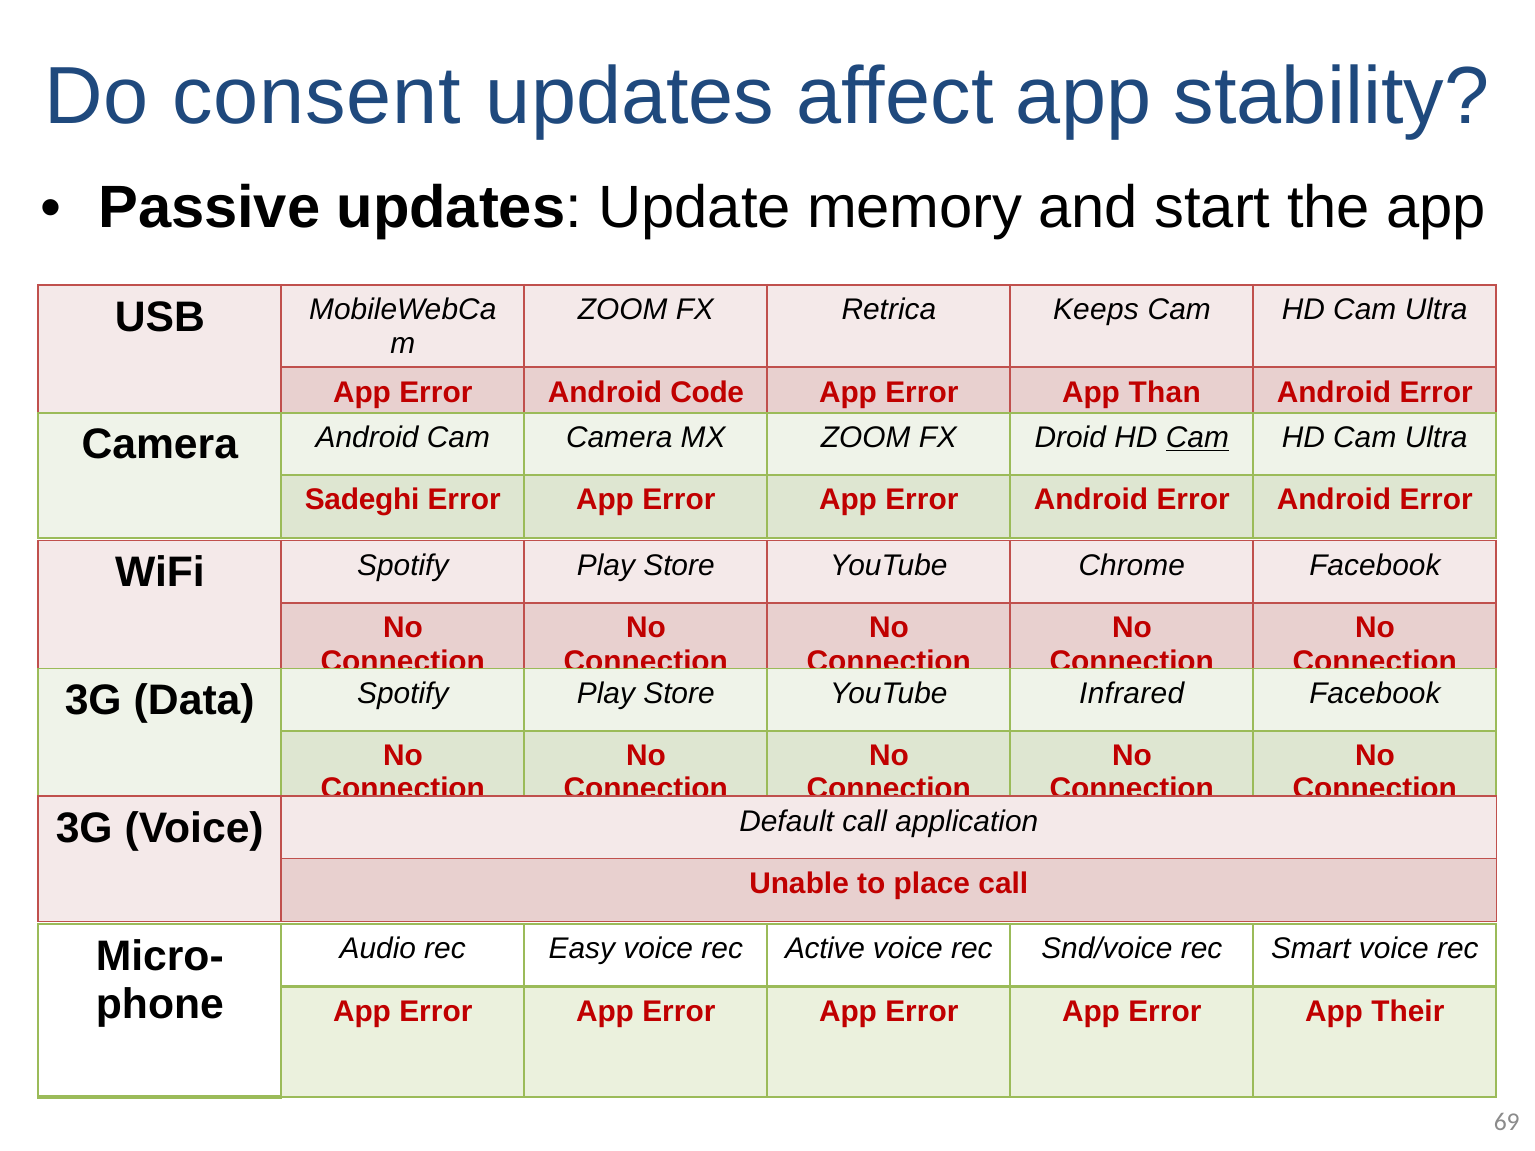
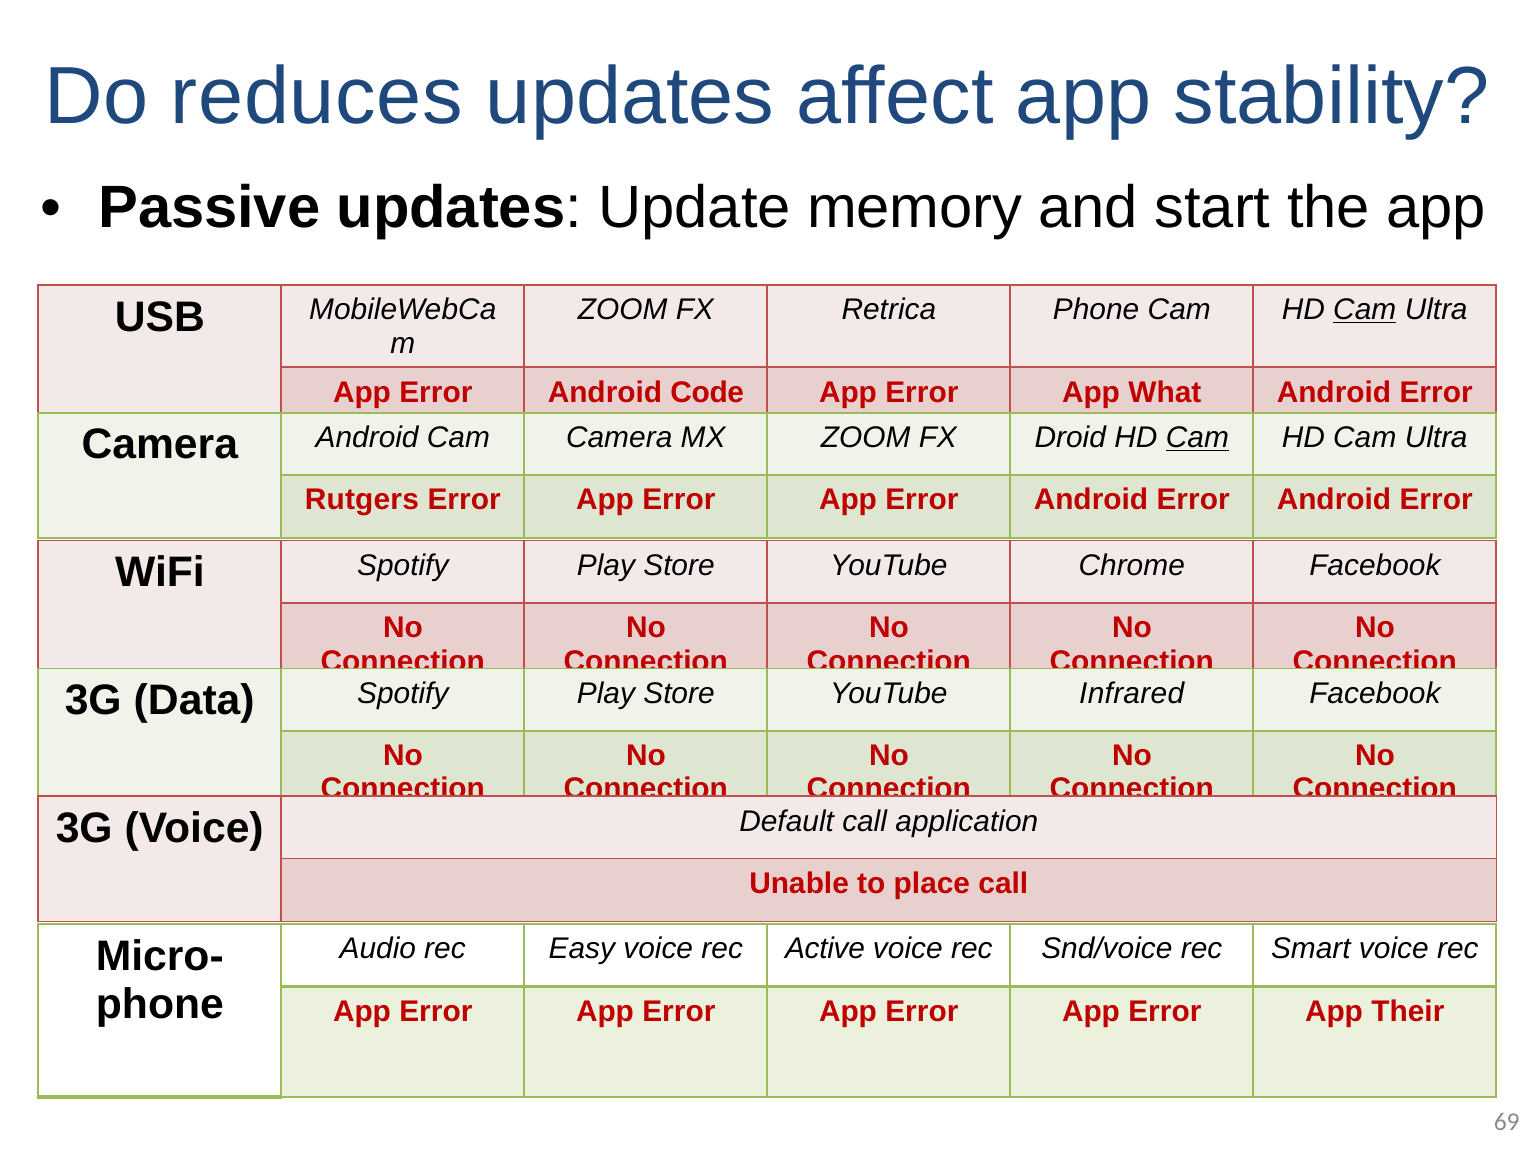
consent: consent -> reduces
Retrica Keeps: Keeps -> Phone
Cam at (1365, 310) underline: none -> present
Than: Than -> What
Sadeghi: Sadeghi -> Rutgers
